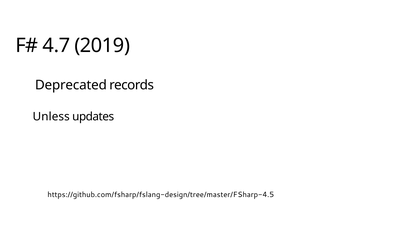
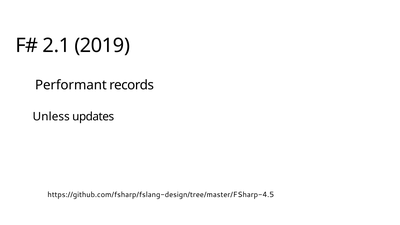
4.7: 4.7 -> 2.1
Deprecated: Deprecated -> Performant
